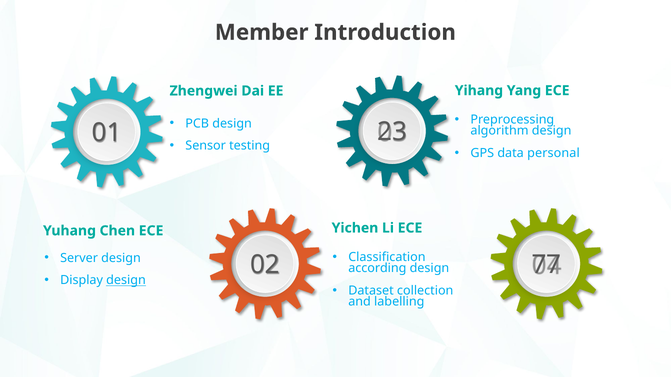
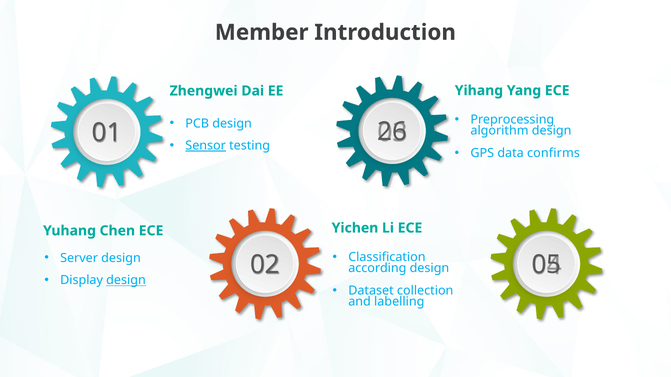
23: 23 -> 26
Sensor underline: none -> present
personal: personal -> confirms
77: 77 -> 05
